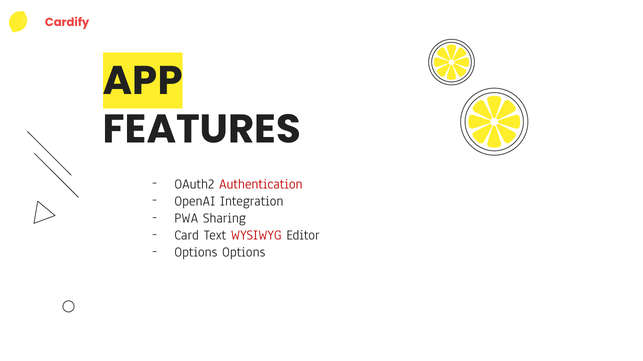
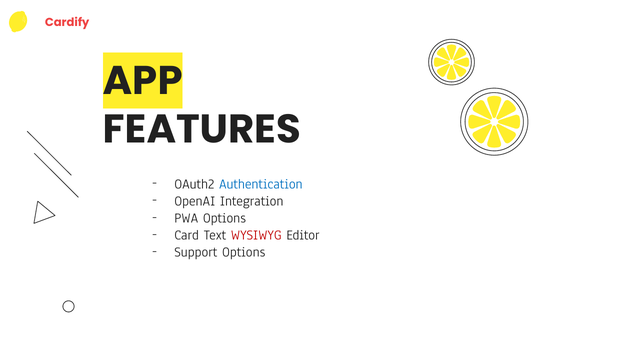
Authentication colour: red -> blue
PWA Sharing: Sharing -> Options
Options at (196, 253): Options -> Support
